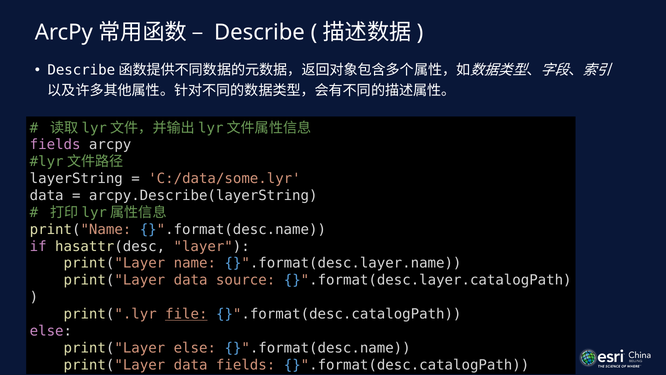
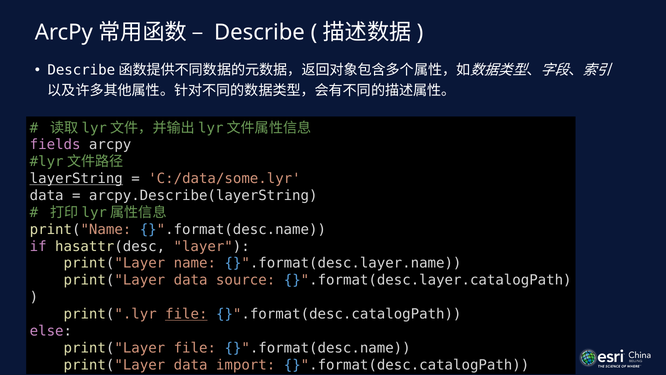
layerString underline: none -> present
print("Layer else: else -> file
data fields: fields -> import
